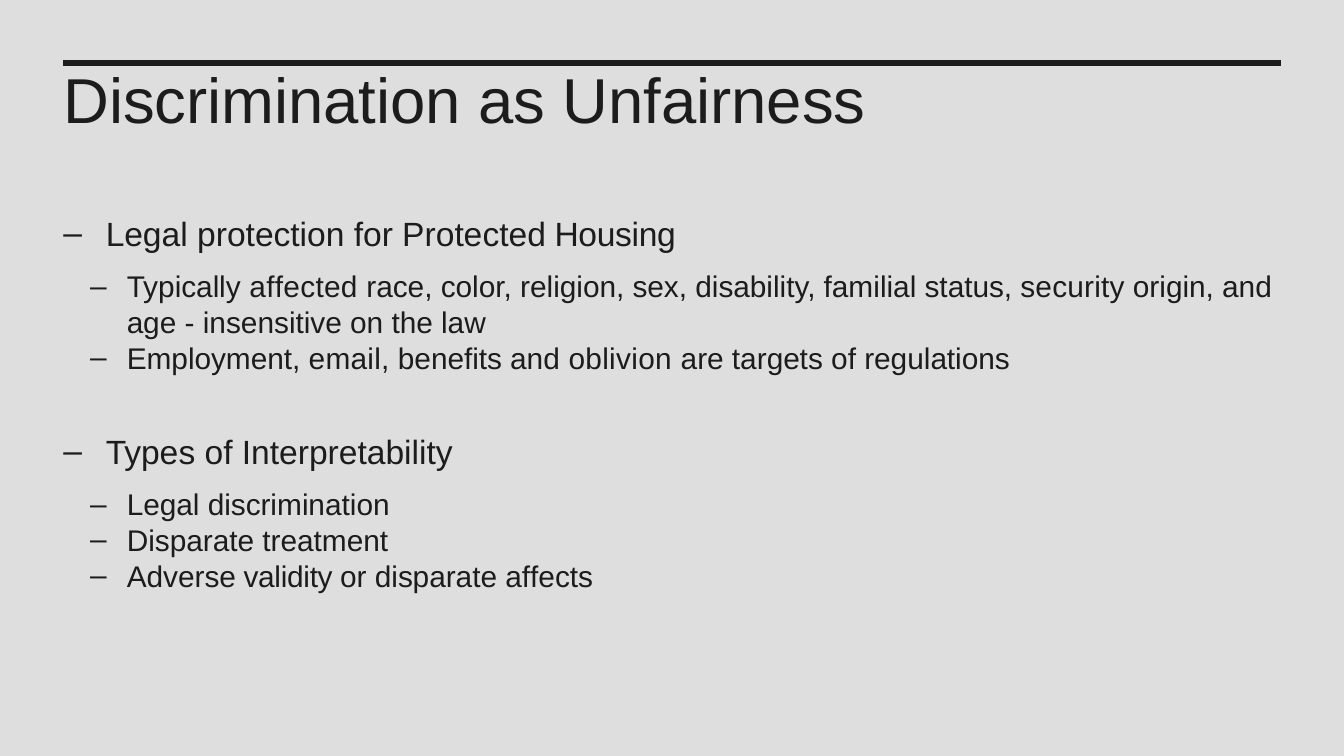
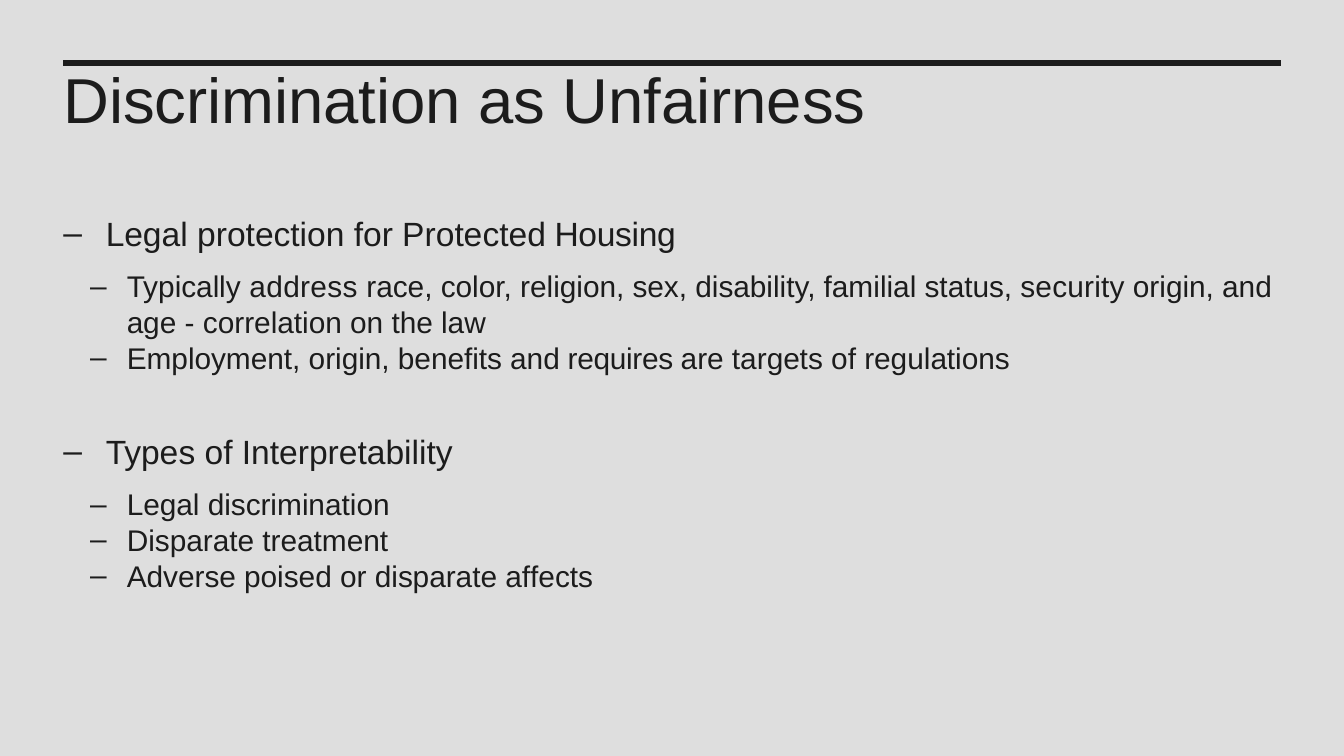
affected: affected -> address
insensitive: insensitive -> correlation
Employment email: email -> origin
oblivion: oblivion -> requires
validity: validity -> poised
